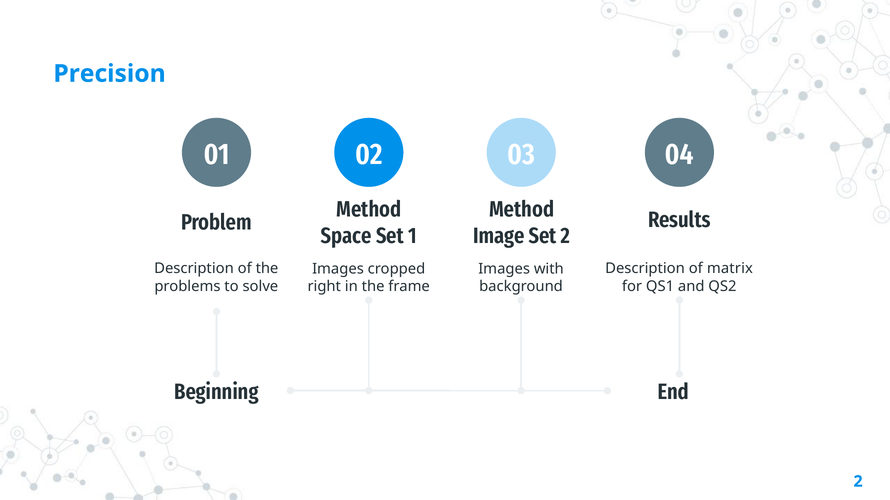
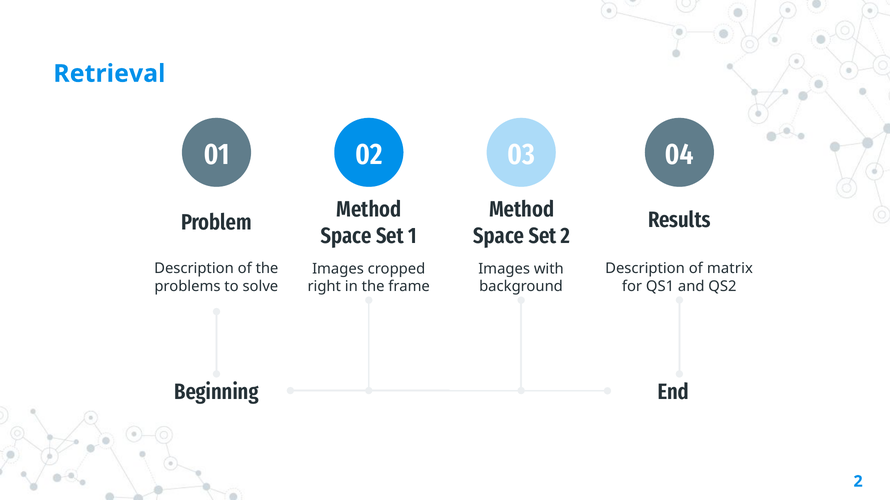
Precision: Precision -> Retrieval
Image at (499, 236): Image -> Space
